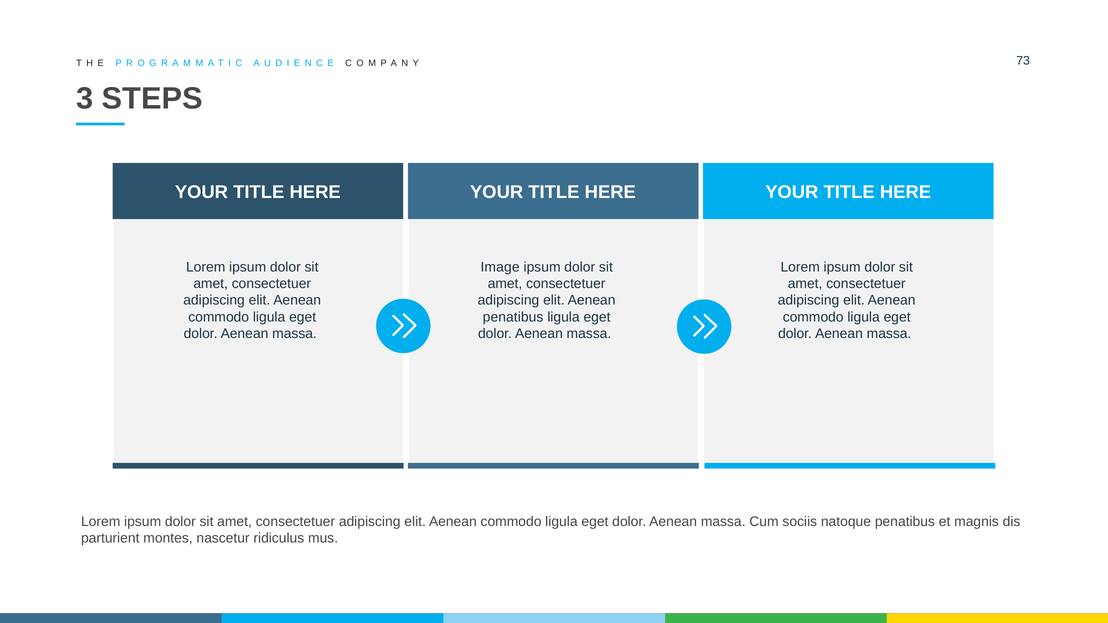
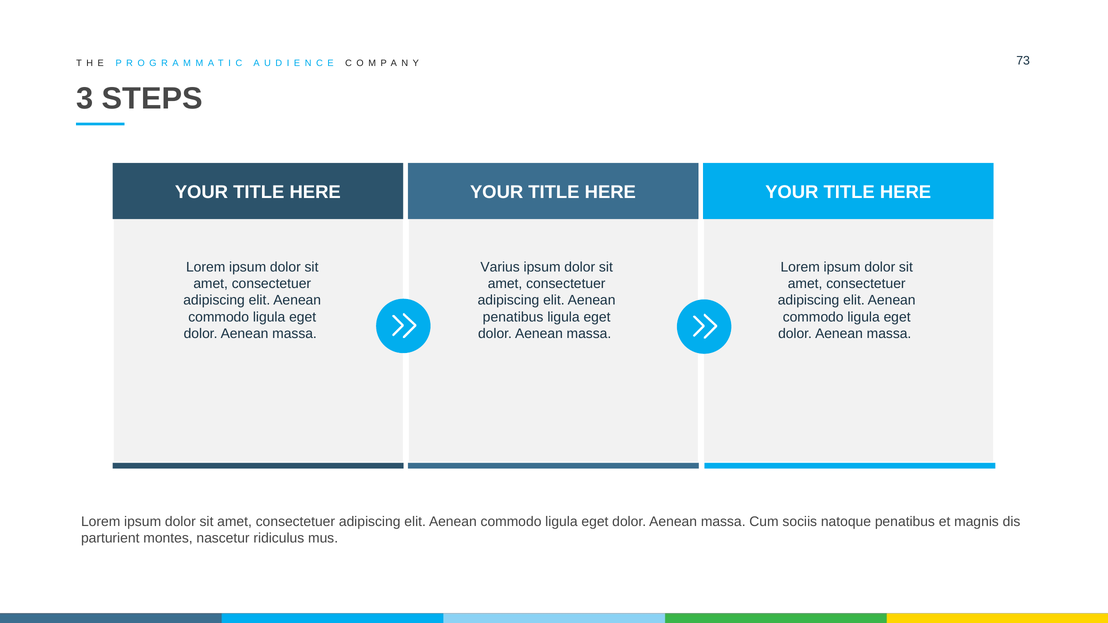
Image: Image -> Varius
